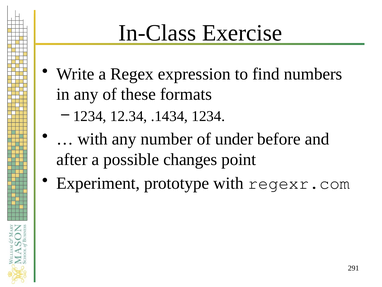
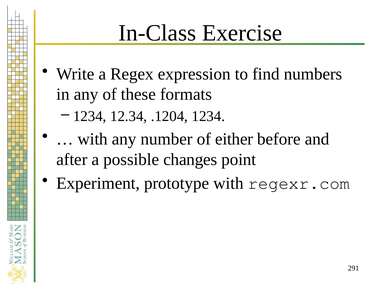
.1434: .1434 -> .1204
under: under -> either
